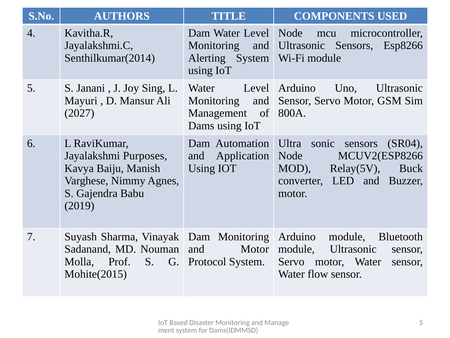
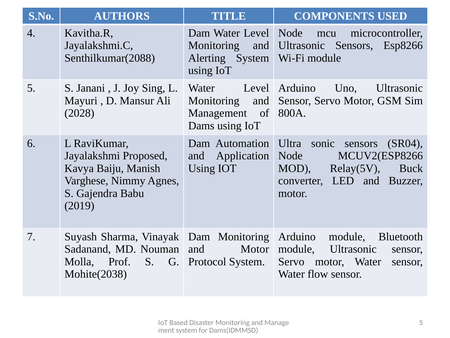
Senthilkumar(2014: Senthilkumar(2014 -> Senthilkumar(2088
2027: 2027 -> 2028
Purposes: Purposes -> Proposed
Mohite(2015: Mohite(2015 -> Mohite(2038
